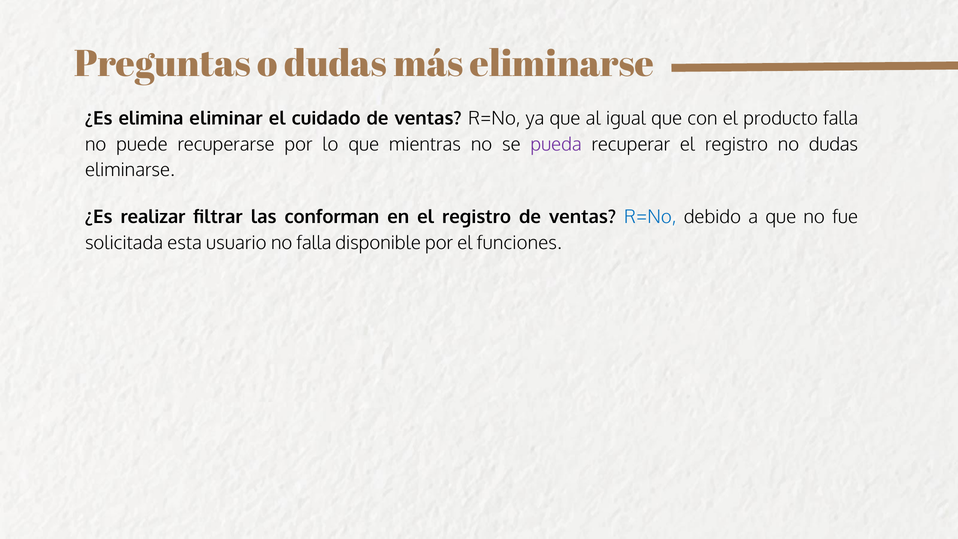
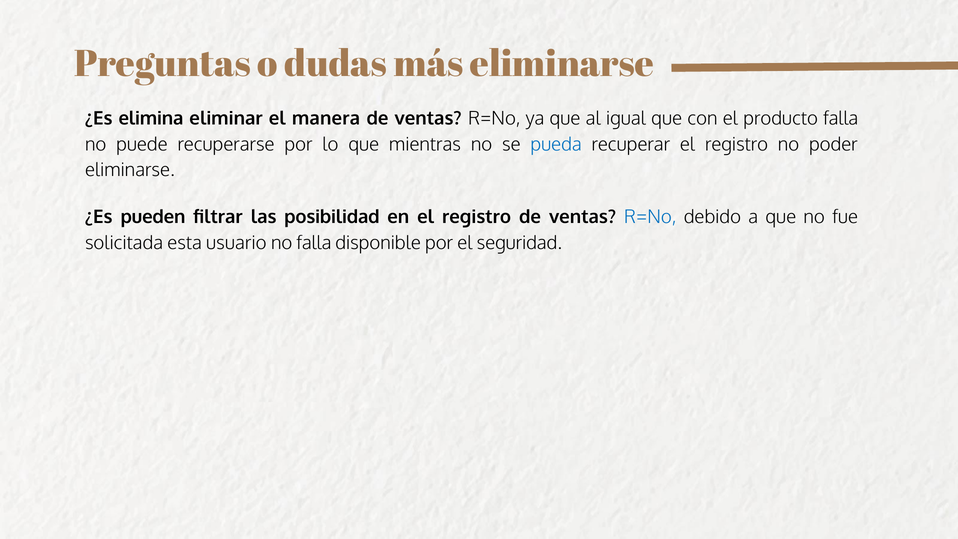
cuidado: cuidado -> manera
pueda colour: purple -> blue
no dudas: dudas -> poder
realizar: realizar -> pueden
conforman: conforman -> posibilidad
funciones: funciones -> seguridad
